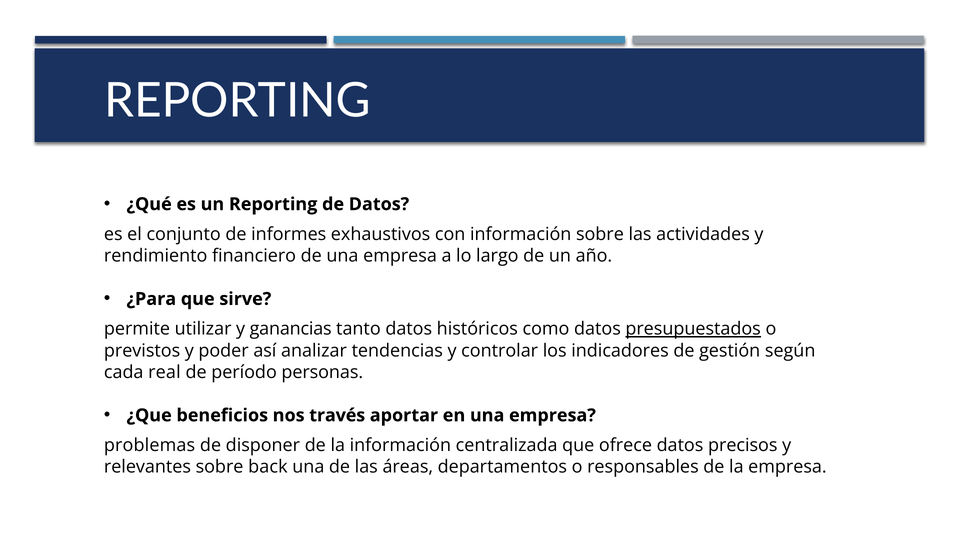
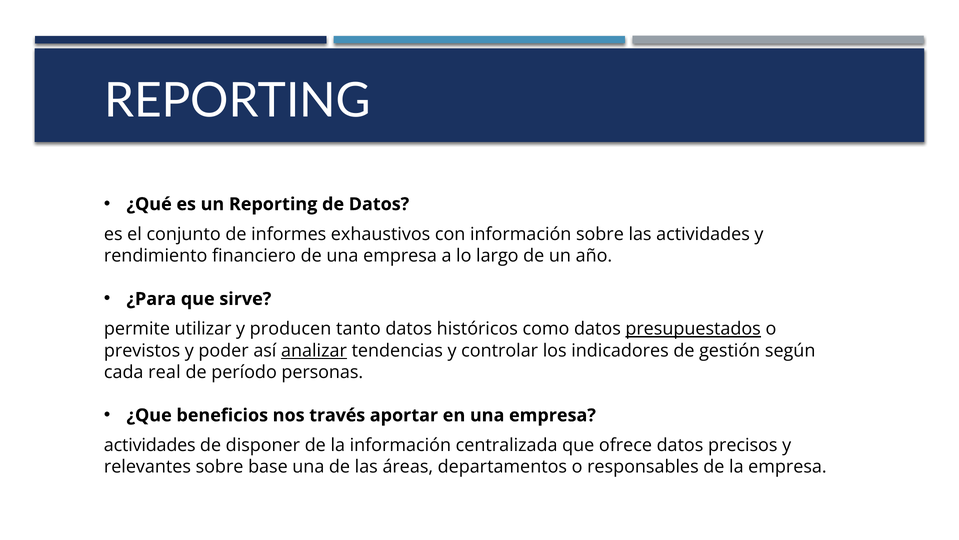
ganancias: ganancias -> producen
analizar underline: none -> present
problemas at (150, 445): problemas -> actividades
back: back -> base
